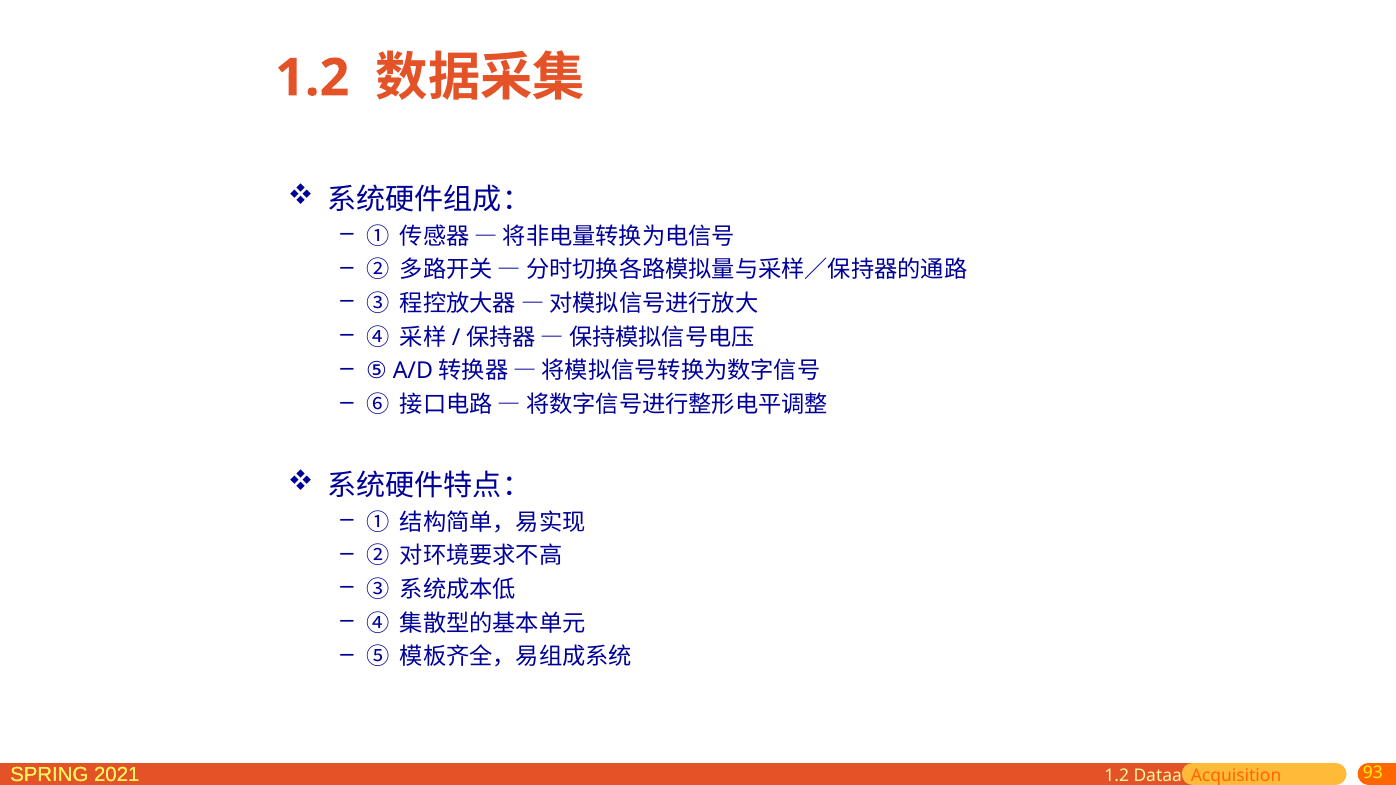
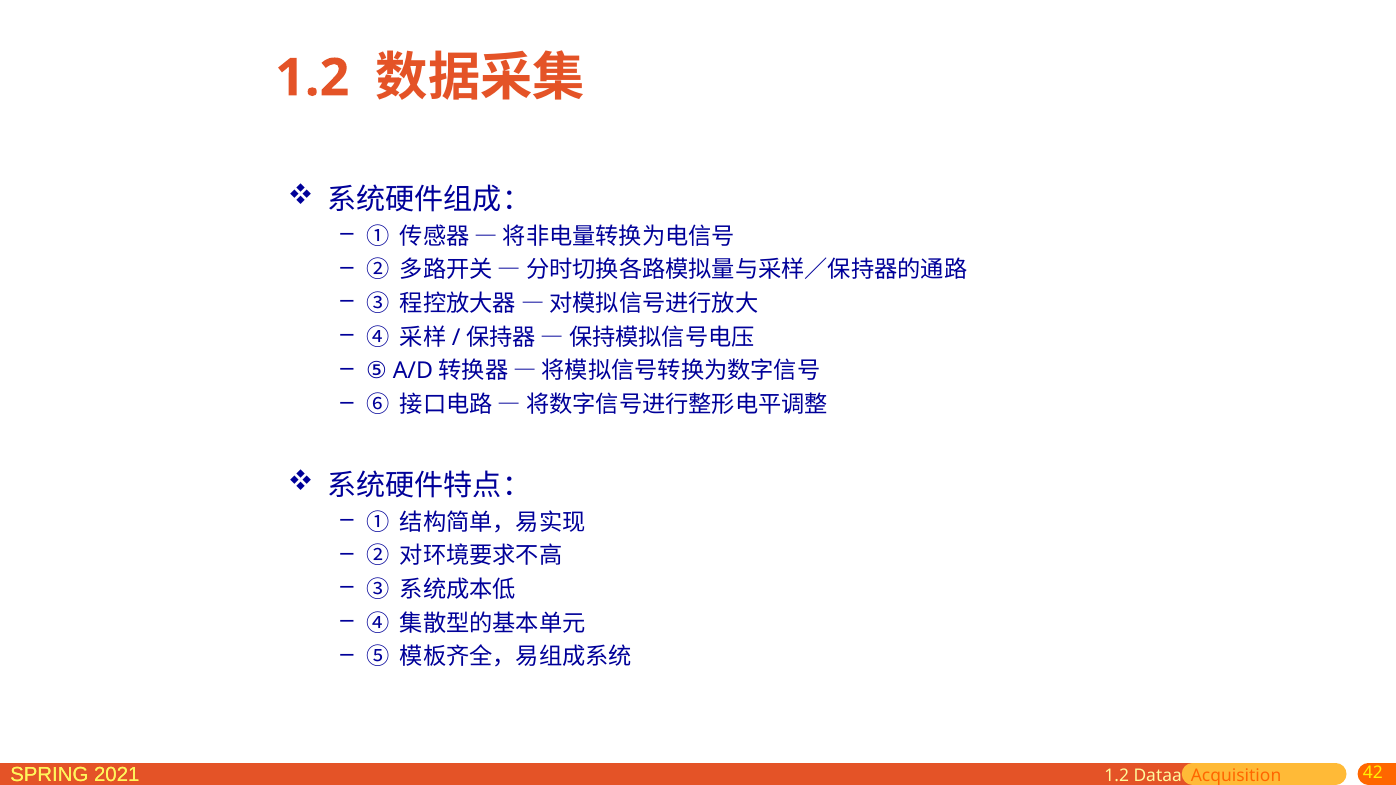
93: 93 -> 42
